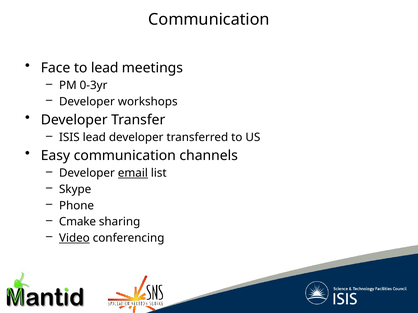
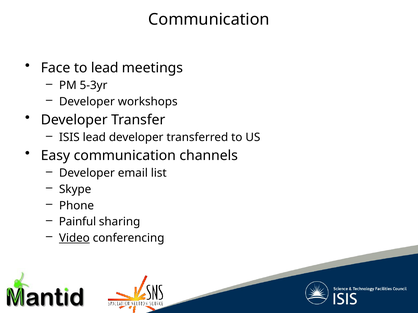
0-3yr: 0-3yr -> 5-3yr
email underline: present -> none
Cmake: Cmake -> Painful
